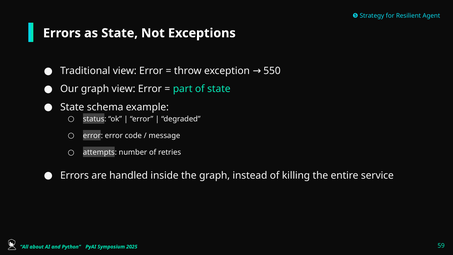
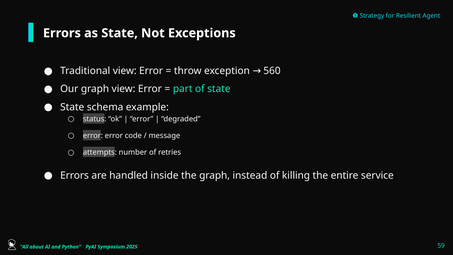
550: 550 -> 560
